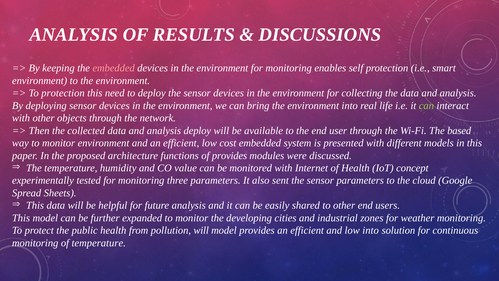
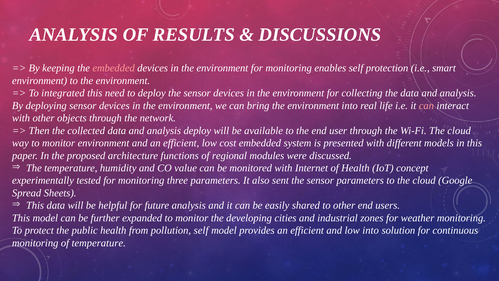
To protection: protection -> integrated
can at (426, 105) colour: light green -> pink
Wi-Fi The based: based -> cloud
of provides: provides -> regional
pollution will: will -> self
